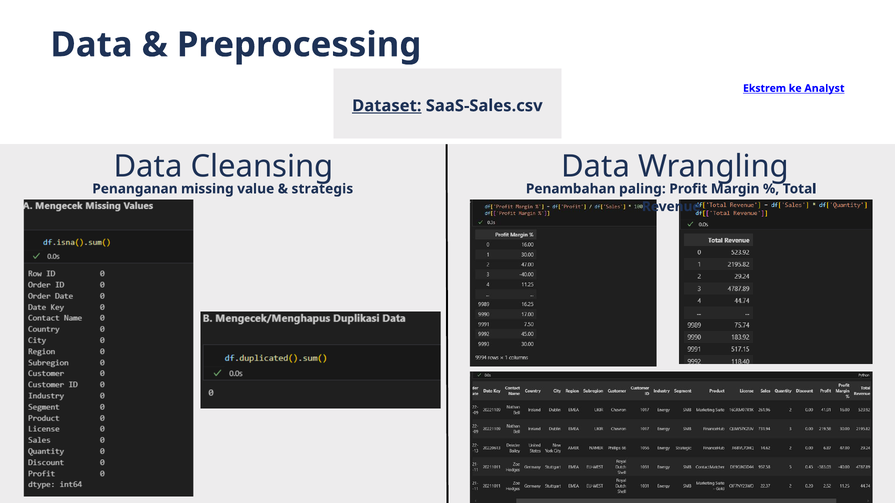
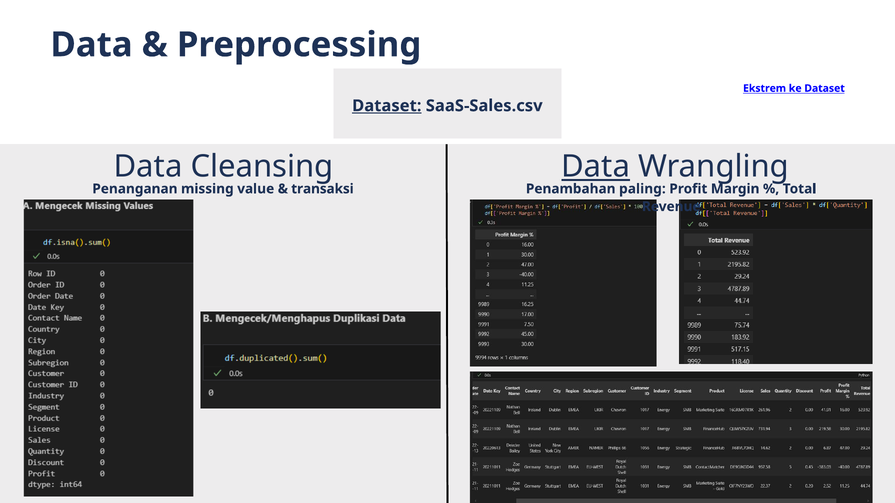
ke Analyst: Analyst -> Dataset
Data at (596, 167) underline: none -> present
strategis: strategis -> transaksi
